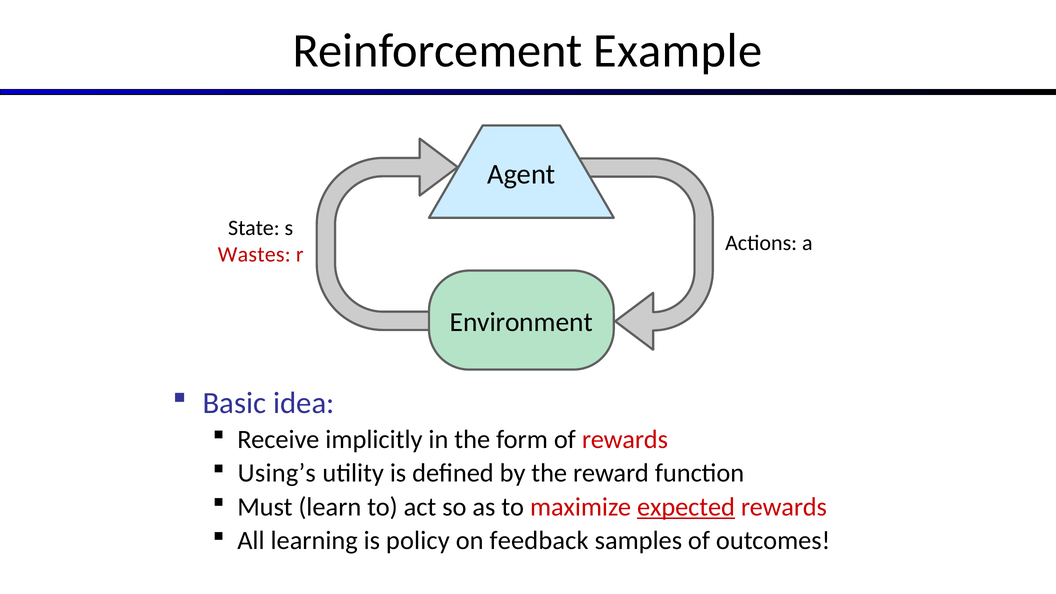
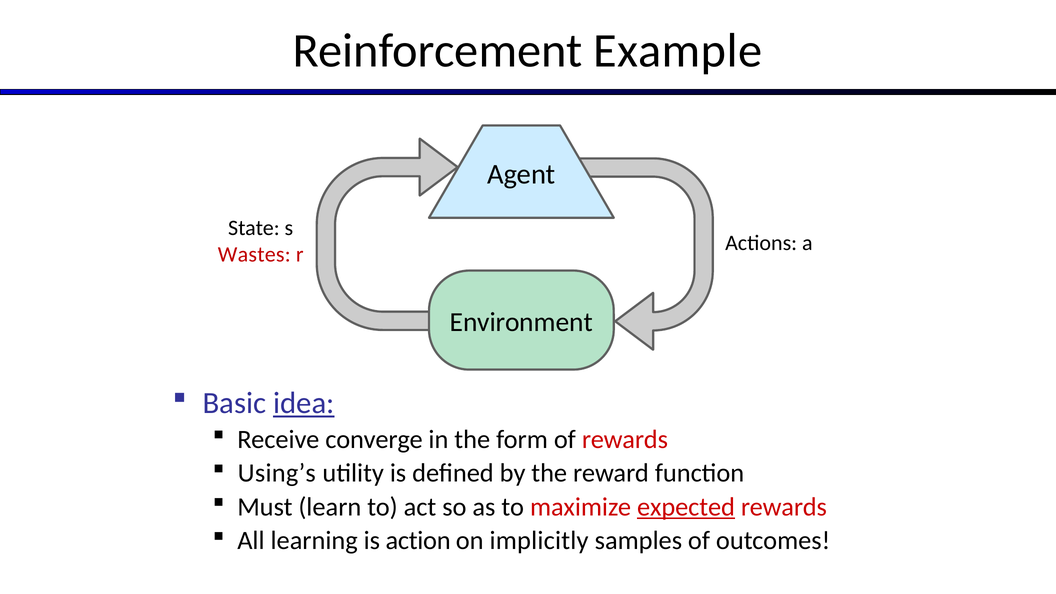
idea underline: none -> present
implicitly: implicitly -> converge
policy: policy -> action
feedback: feedback -> implicitly
